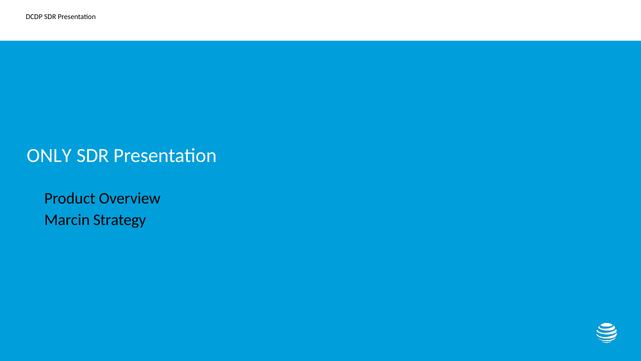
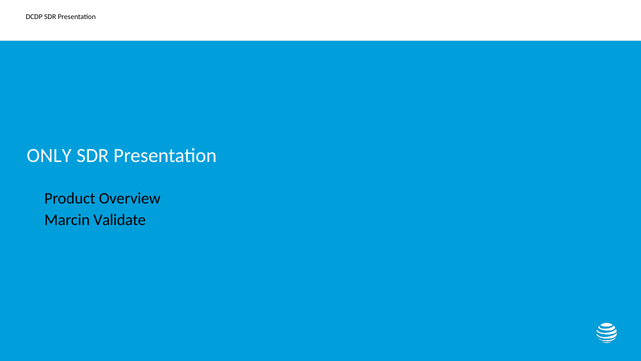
Strategy: Strategy -> Validate
